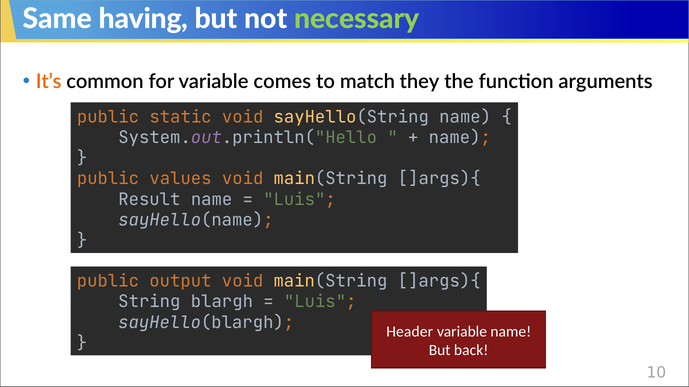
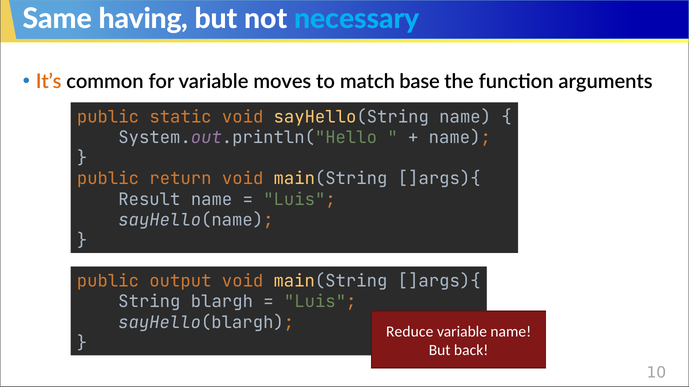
necessary colour: light green -> light blue
comes: comes -> moves
they: they -> base
values: values -> return
Header: Header -> Reduce
